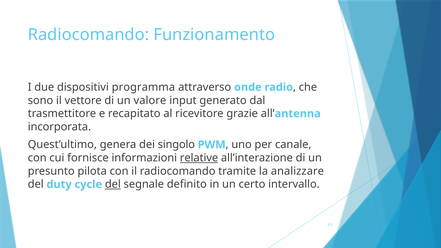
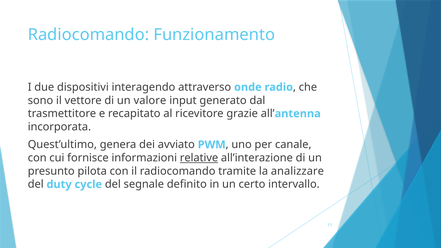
programma: programma -> interagendo
singolo: singolo -> avviato
del at (113, 184) underline: present -> none
